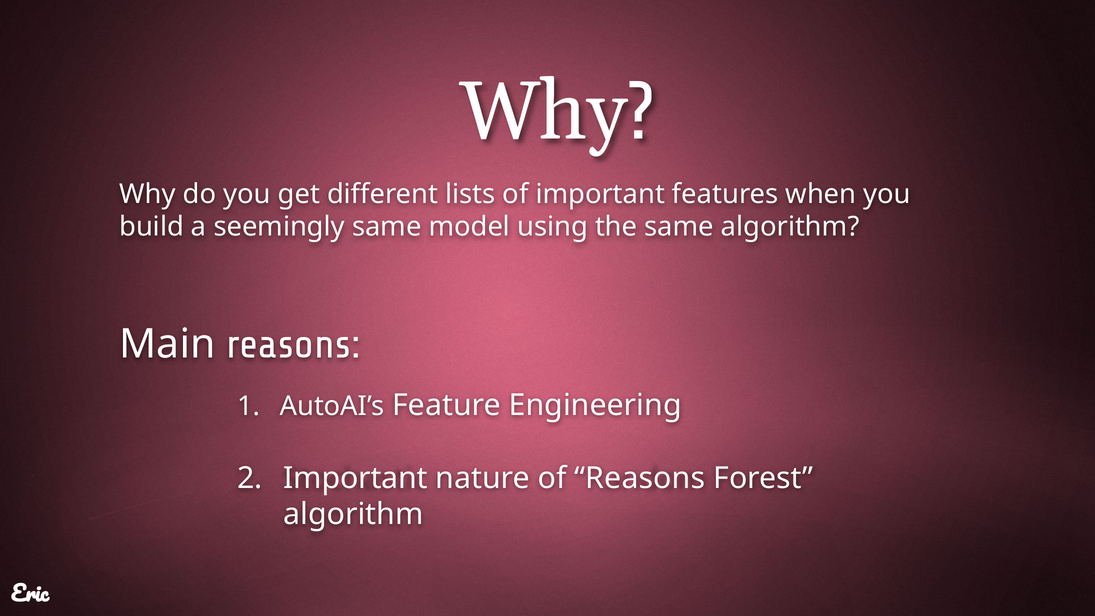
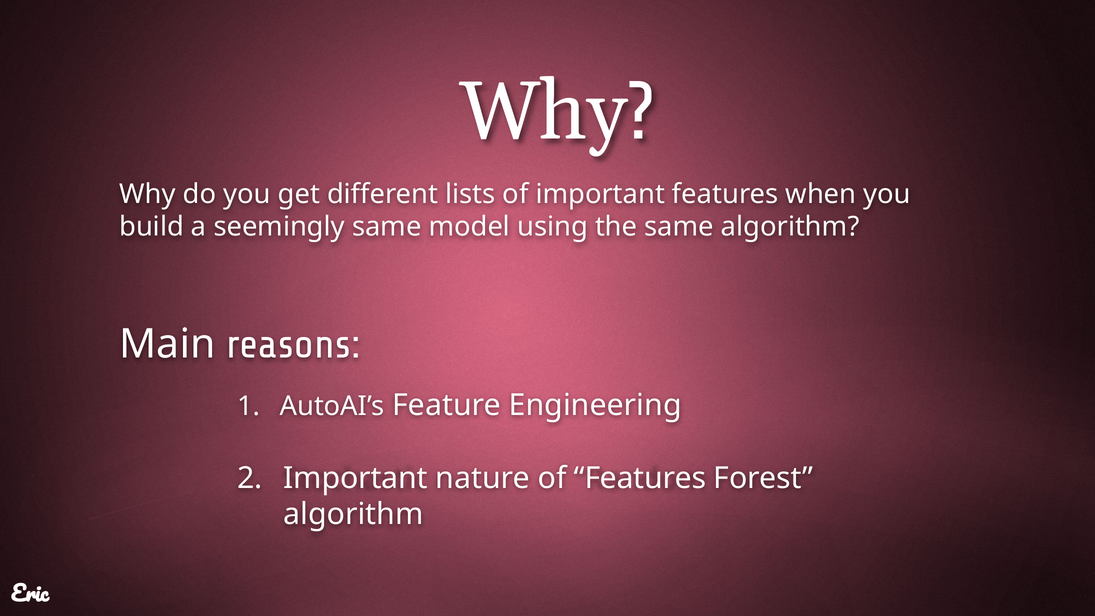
of Reasons: Reasons -> Features
